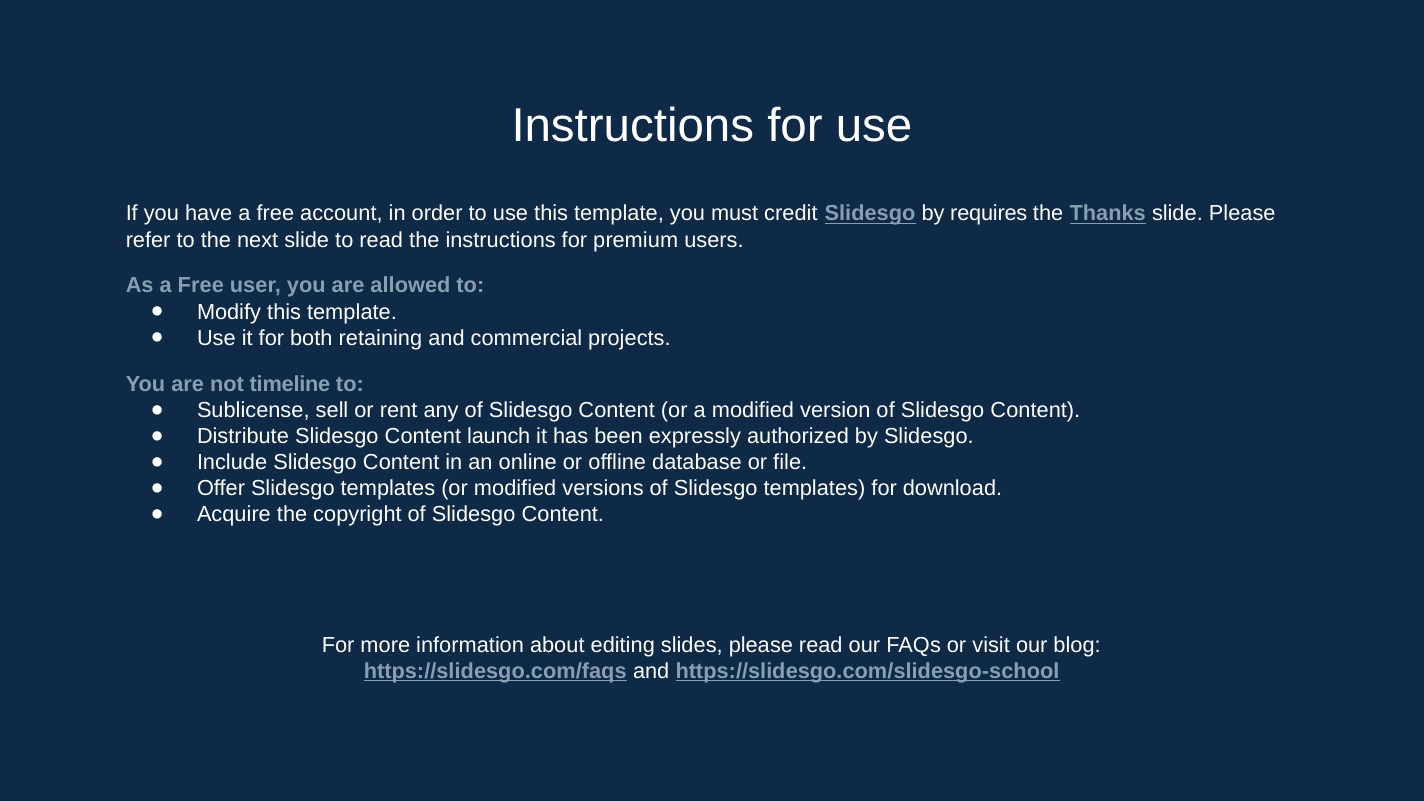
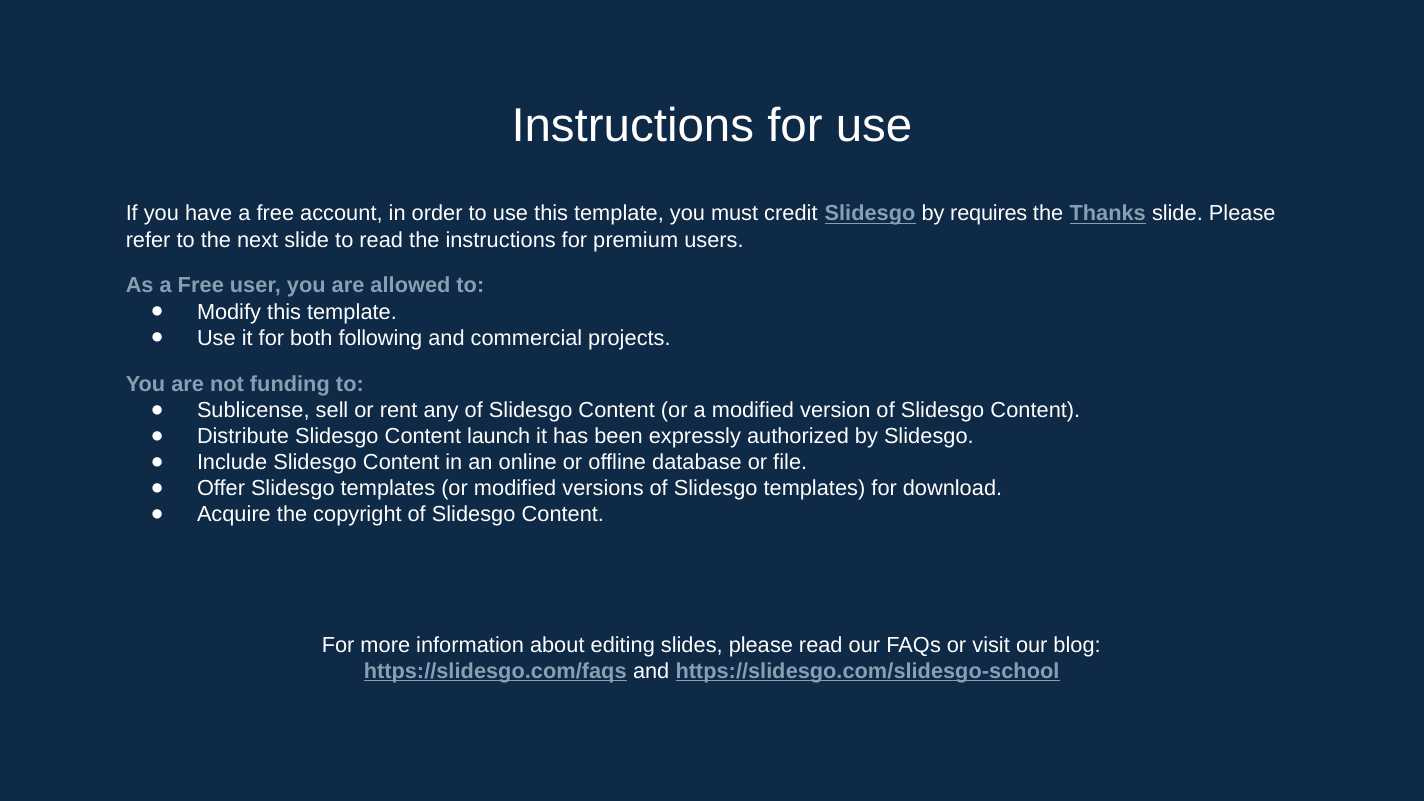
retaining: retaining -> following
timeline: timeline -> funding
